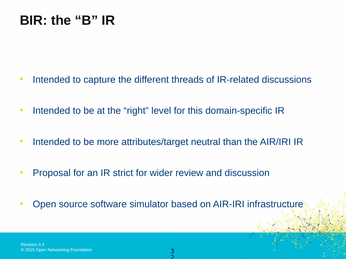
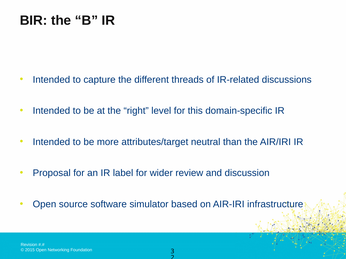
strict: strict -> label
